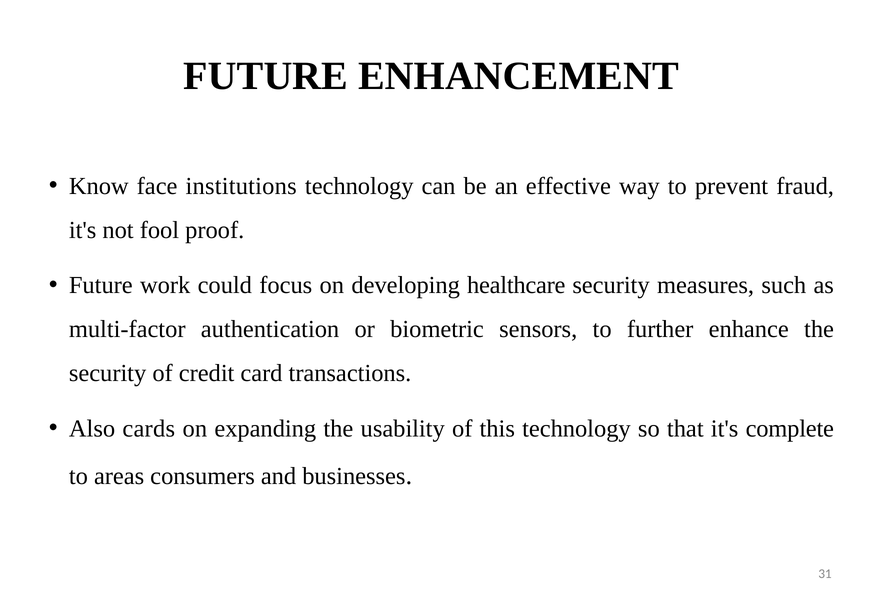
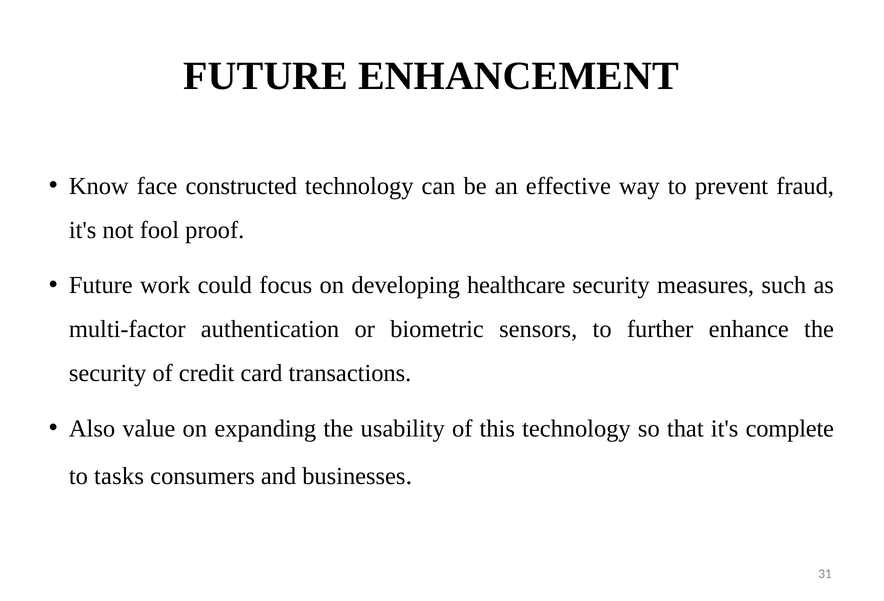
institutions: institutions -> constructed
cards: cards -> value
areas: areas -> tasks
